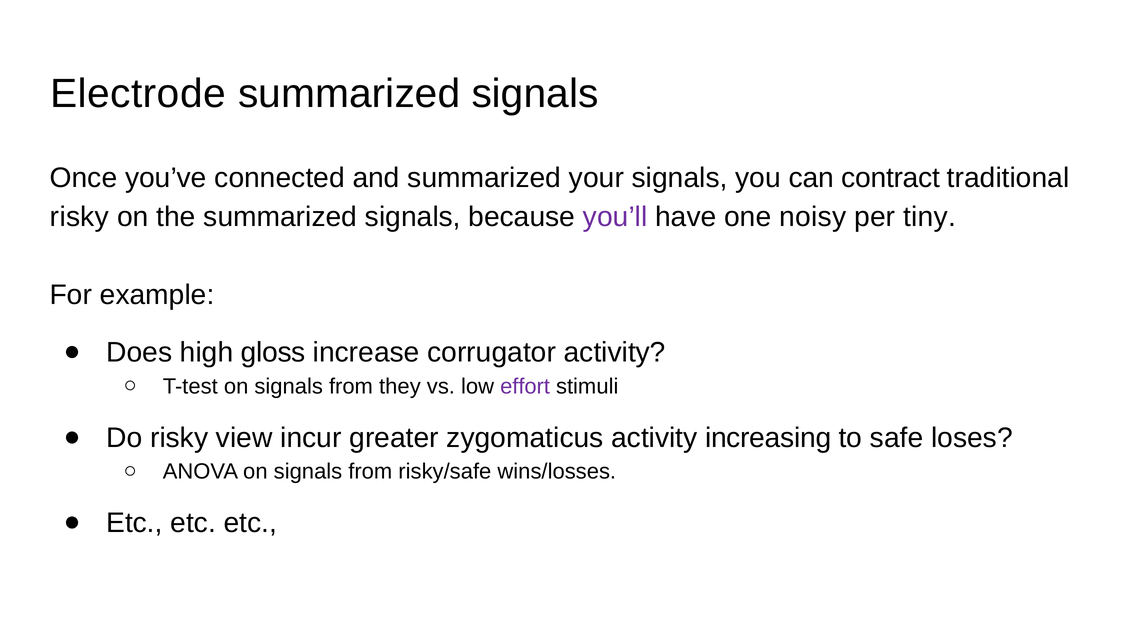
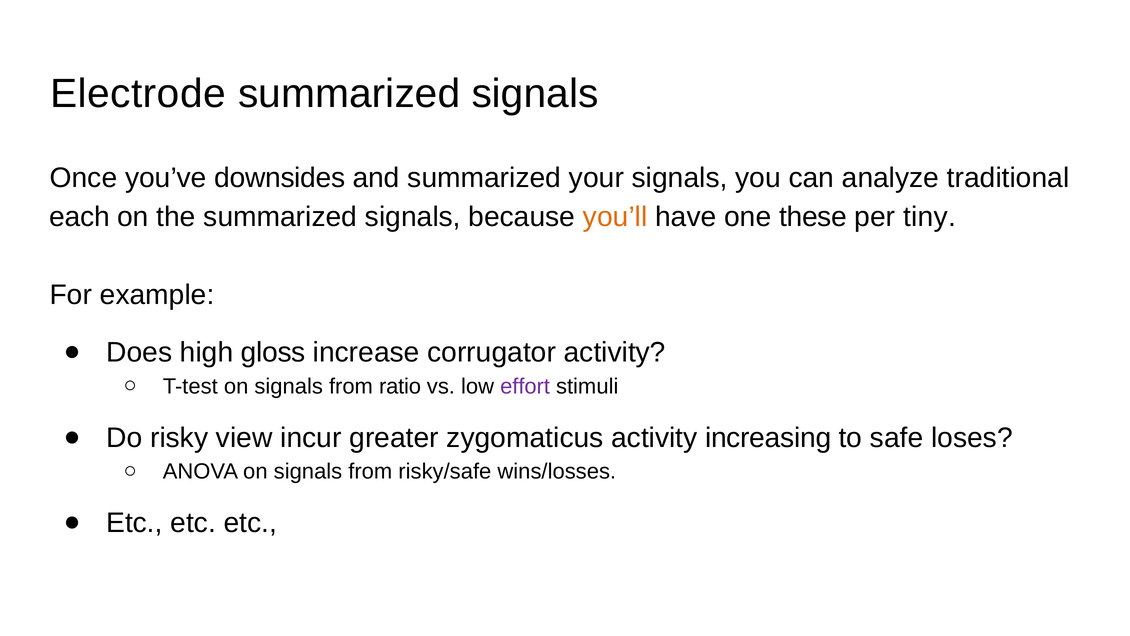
connected: connected -> downsides
contract: contract -> analyze
risky at (79, 217): risky -> each
you’ll colour: purple -> orange
noisy: noisy -> these
they: they -> ratio
